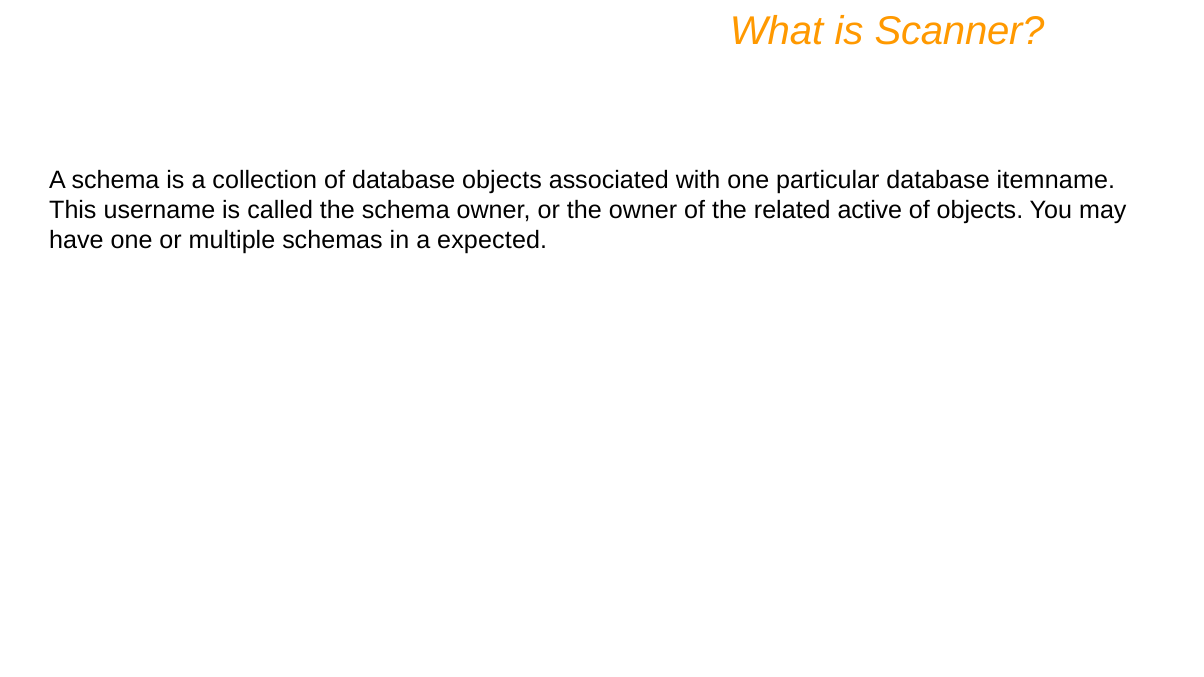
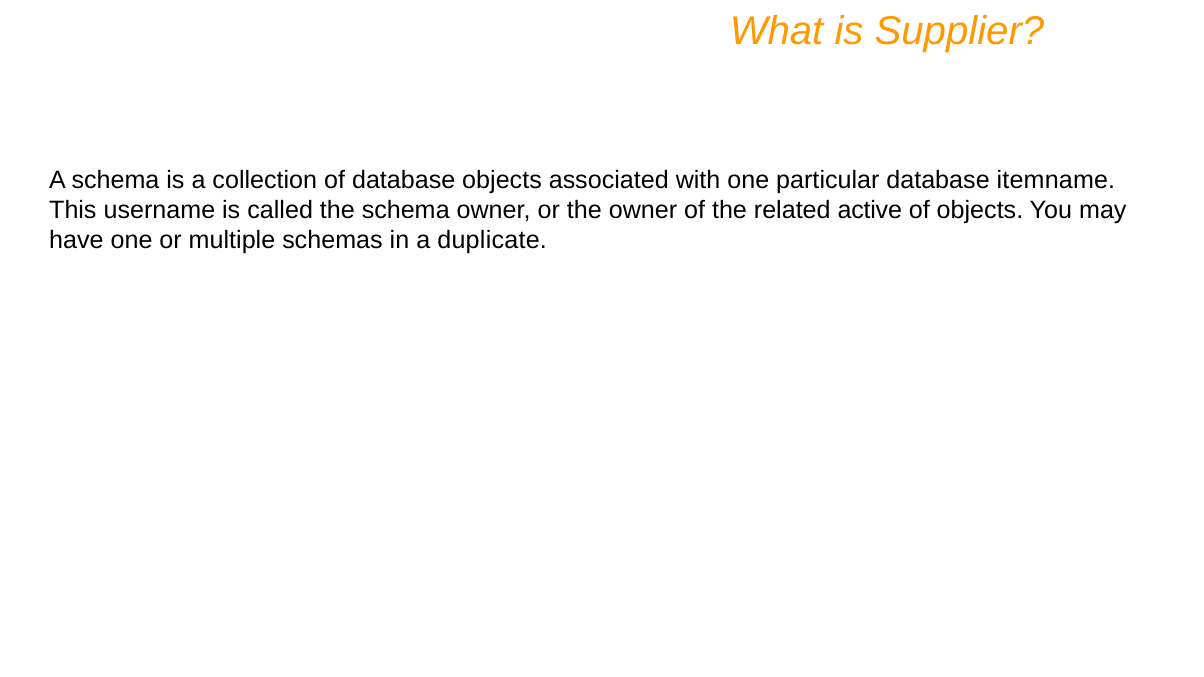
Scanner: Scanner -> Supplier
expected: expected -> duplicate
